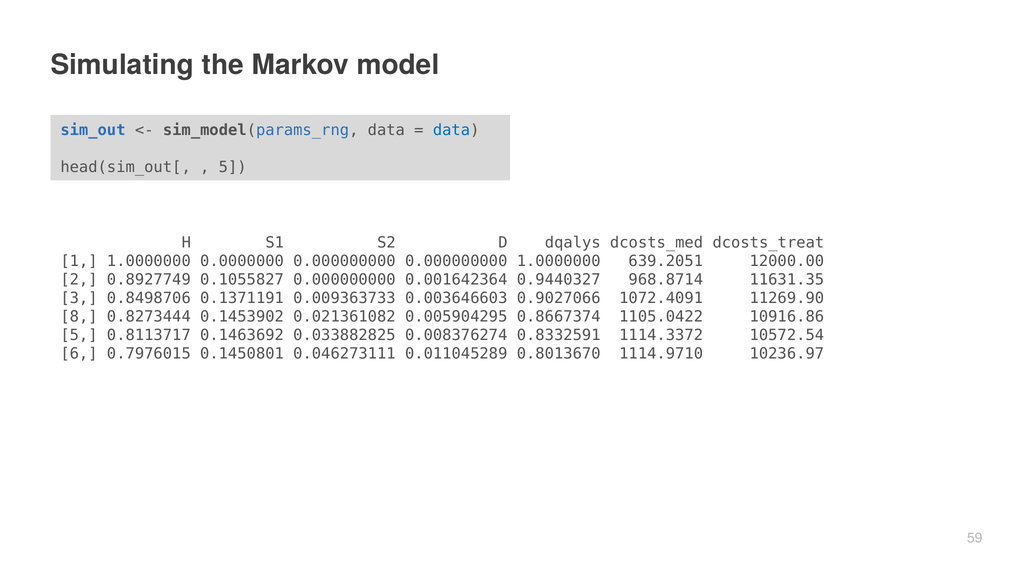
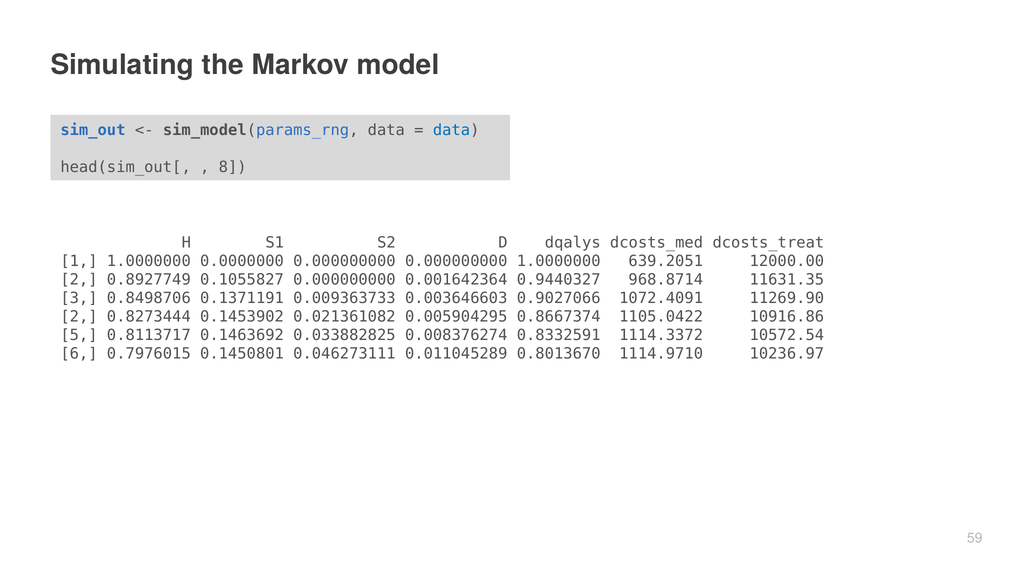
5 at (233, 167): 5 -> 8
8 at (79, 317): 8 -> 2
